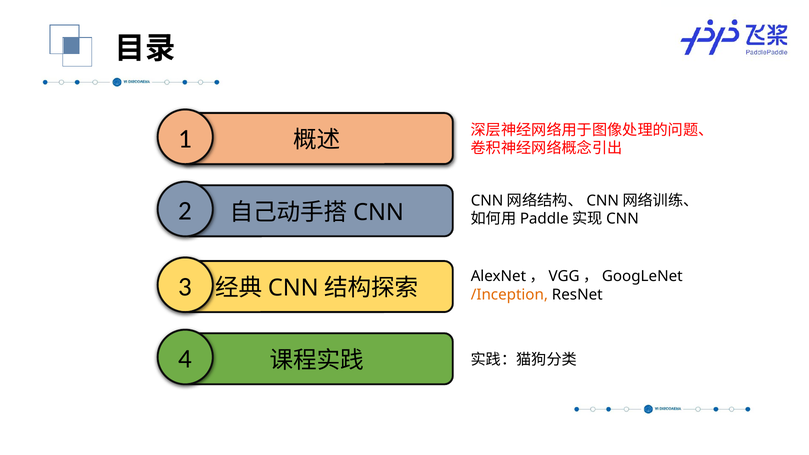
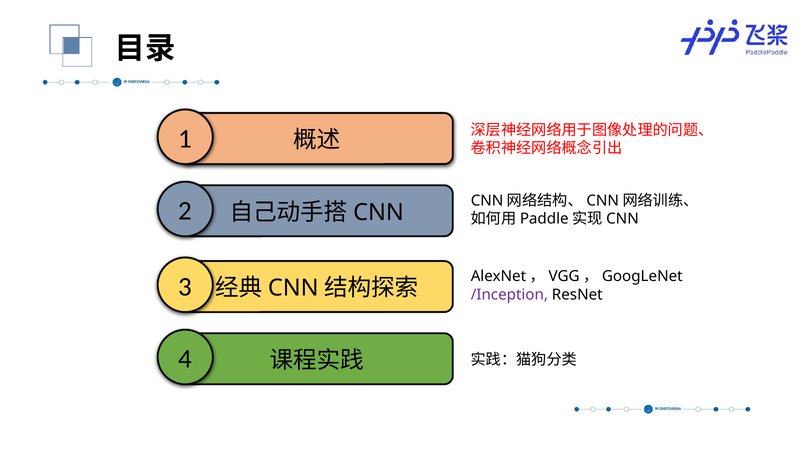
/Inception colour: orange -> purple
